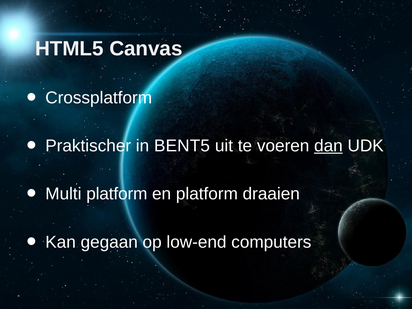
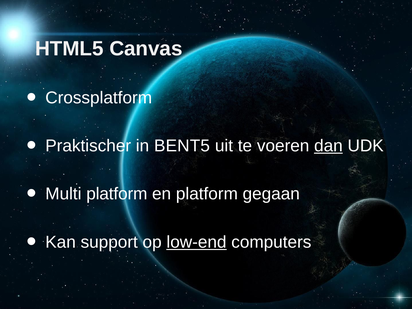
draaien: draaien -> gegaan
gegaan: gegaan -> support
low-end underline: none -> present
